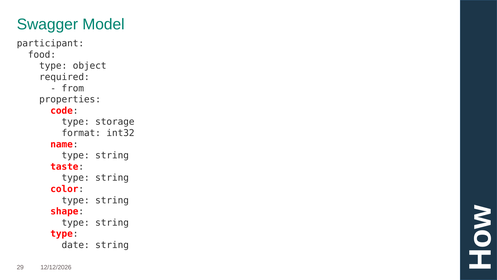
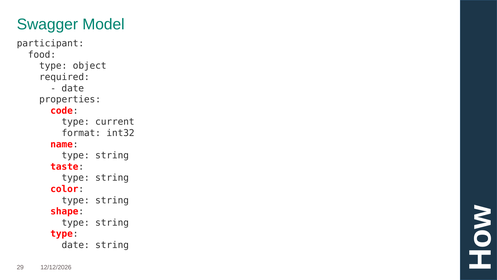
from at (73, 88): from -> date
storage: storage -> current
